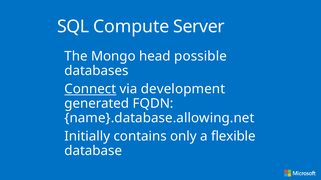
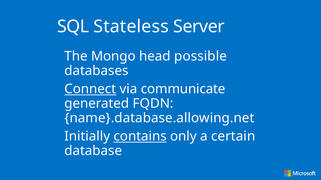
Compute: Compute -> Stateless
development: development -> communicate
contains underline: none -> present
flexible: flexible -> certain
